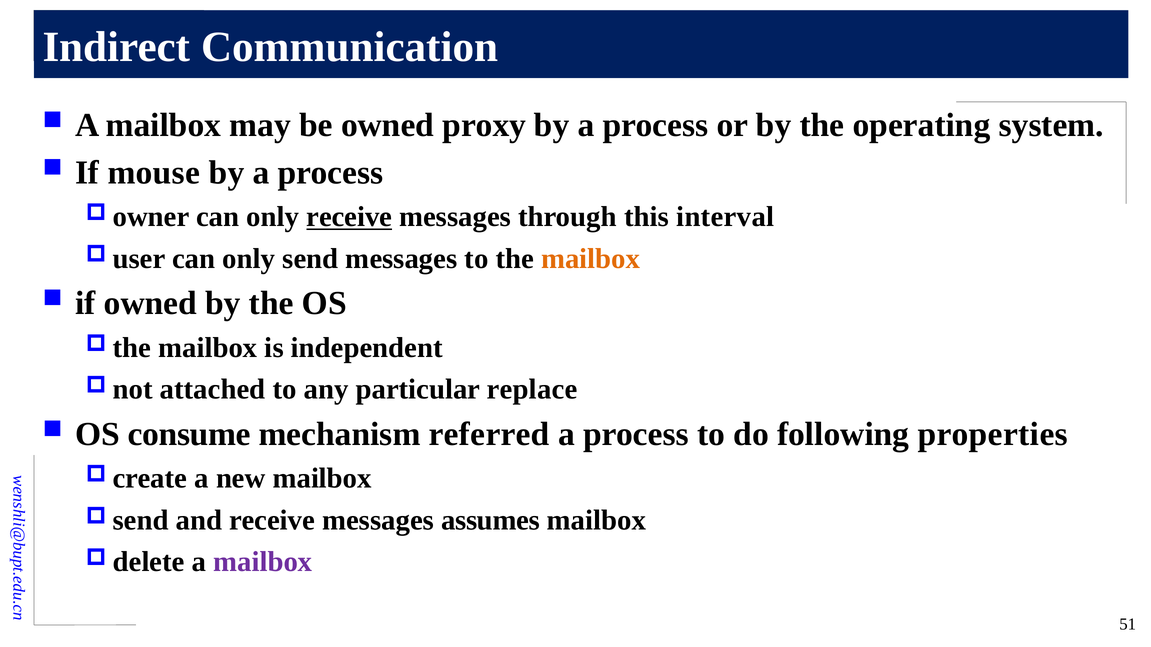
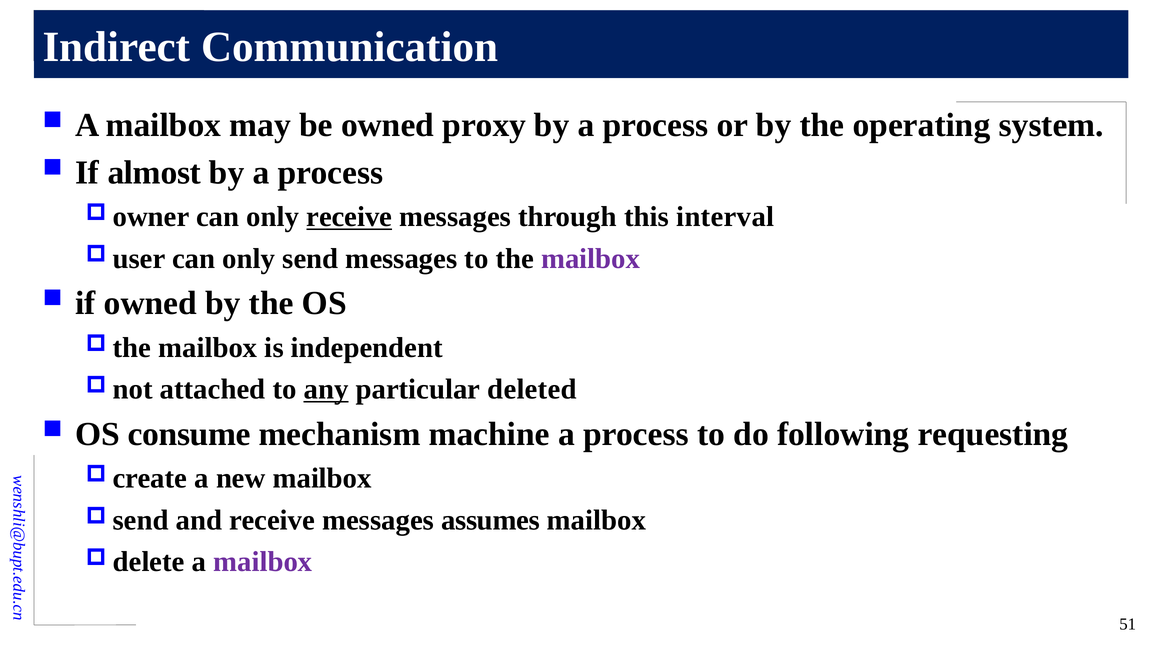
mouse: mouse -> almost
mailbox at (591, 259) colour: orange -> purple
any underline: none -> present
replace: replace -> deleted
referred: referred -> machine
properties: properties -> requesting
